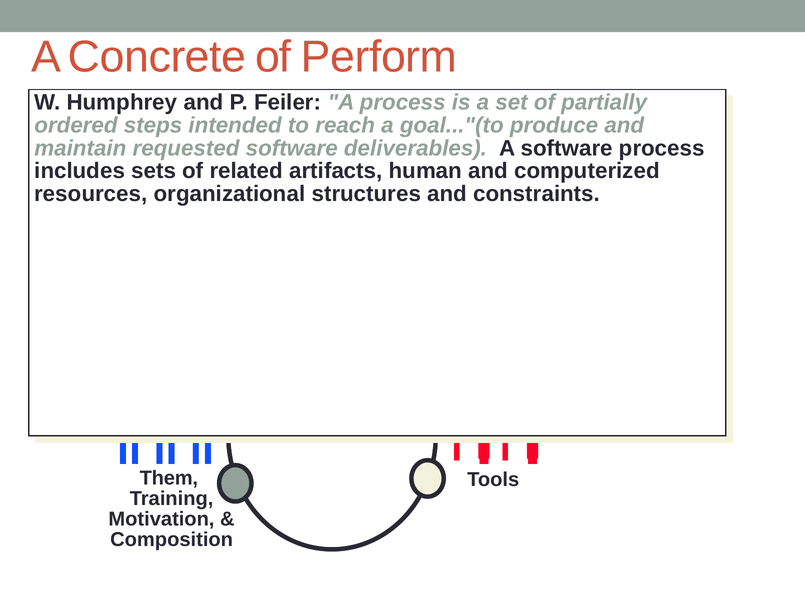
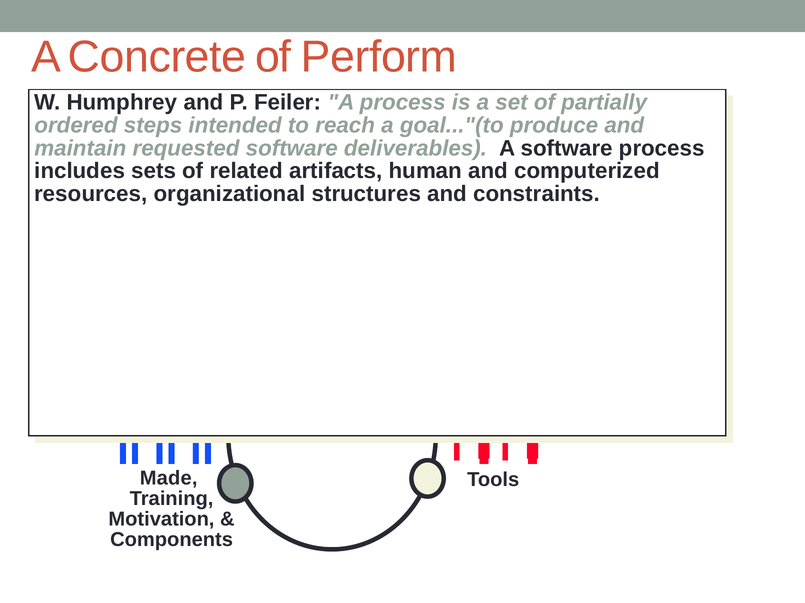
Them: Them -> Made
Composition: Composition -> Components
